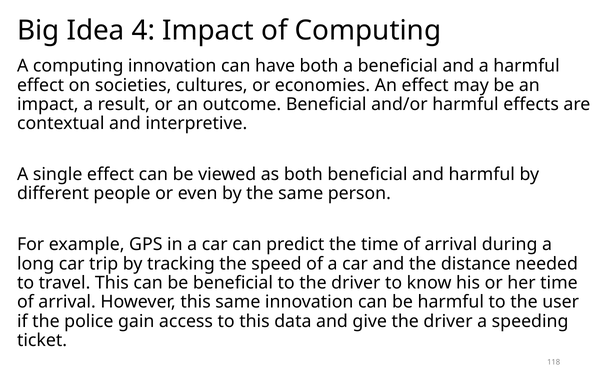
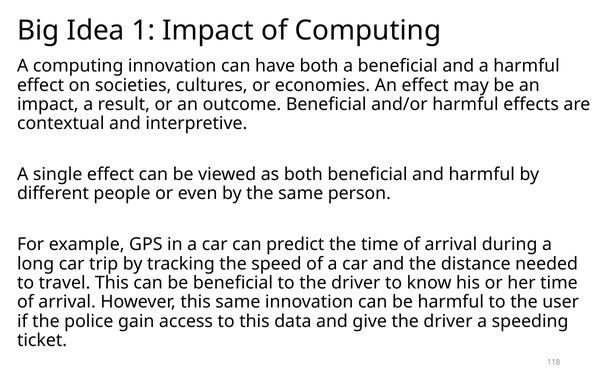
4: 4 -> 1
